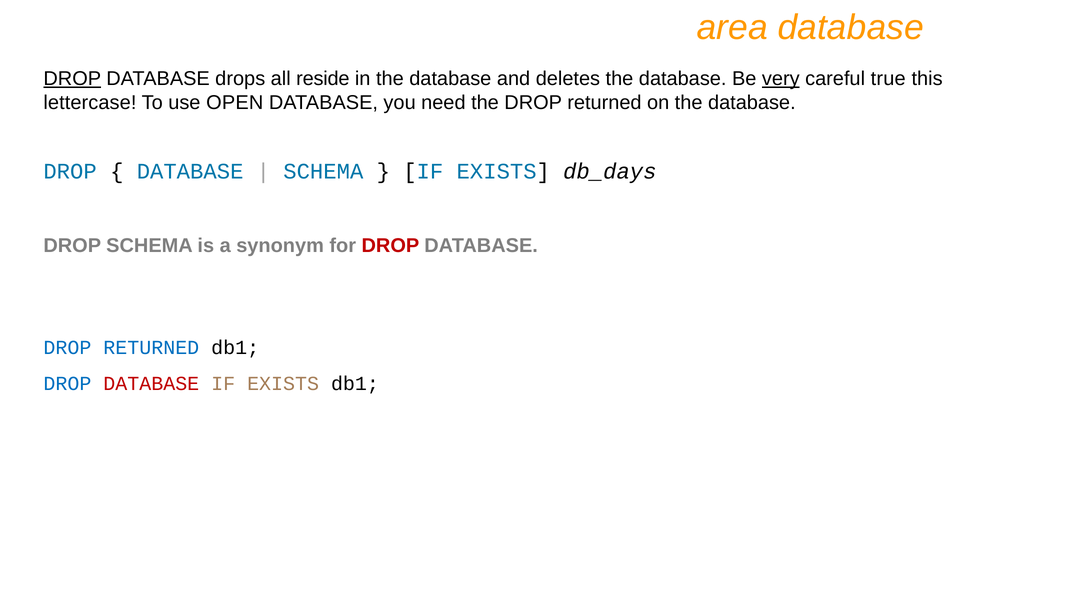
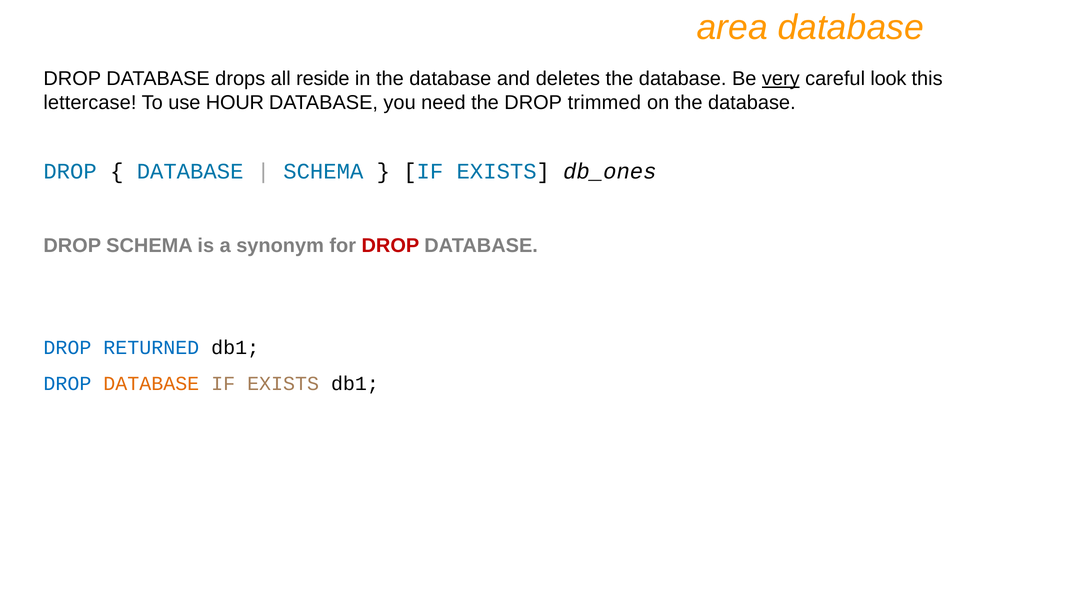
DROP at (72, 79) underline: present -> none
true: true -> look
OPEN: OPEN -> HOUR
the DROP returned: returned -> trimmed
db_days: db_days -> db_ones
DATABASE at (151, 384) colour: red -> orange
